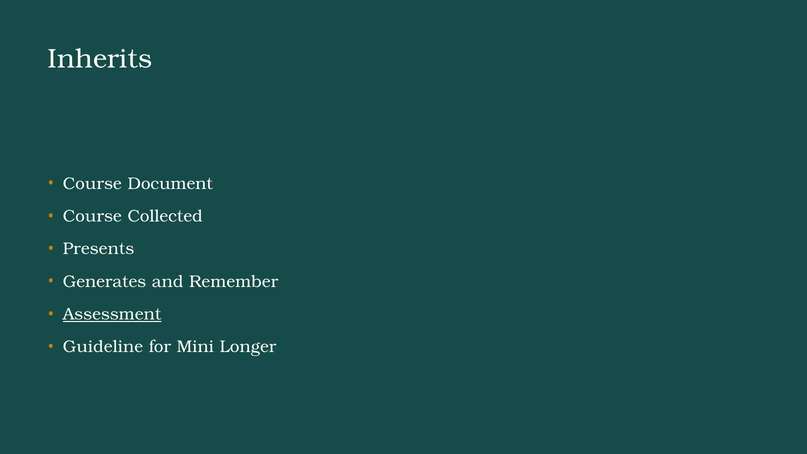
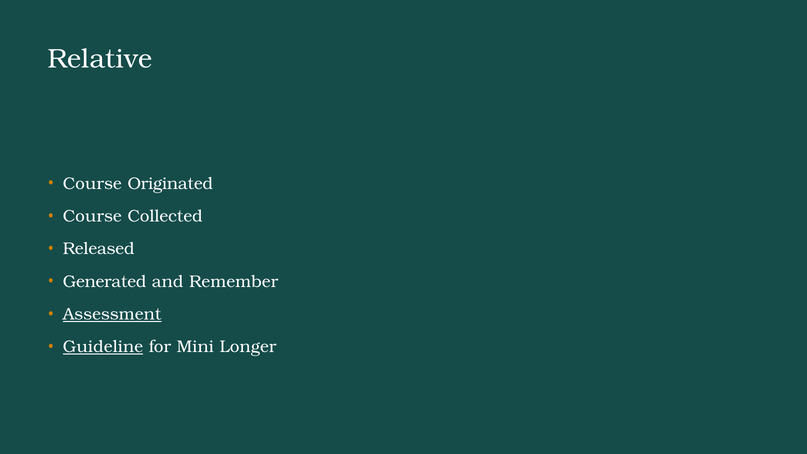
Inherits: Inherits -> Relative
Document: Document -> Originated
Presents: Presents -> Released
Generates: Generates -> Generated
Guideline underline: none -> present
